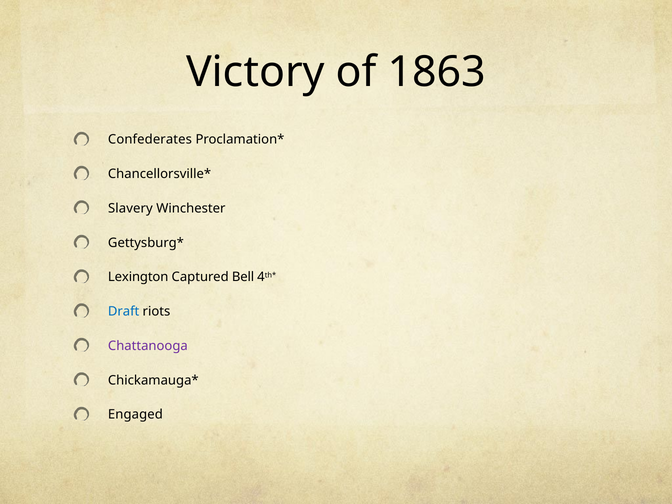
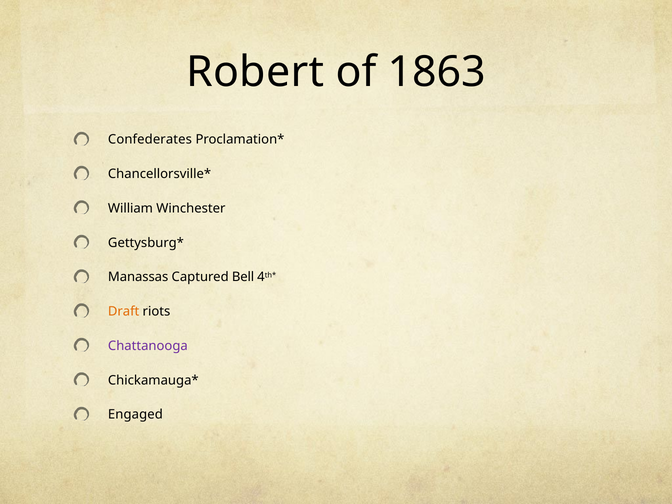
Victory: Victory -> Robert
Slavery: Slavery -> William
Lexington: Lexington -> Manassas
Draft colour: blue -> orange
